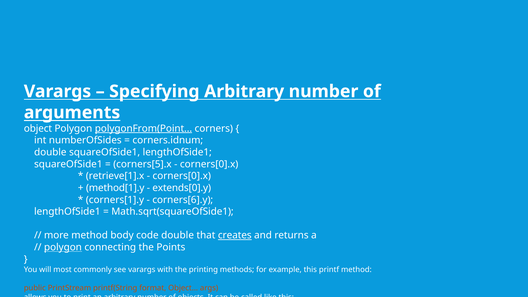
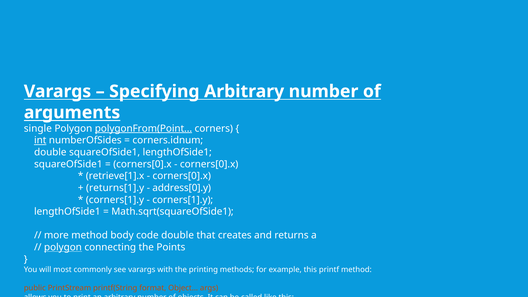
object at (38, 128): object -> single
int underline: none -> present
corners[5].x at (142, 164): corners[5].x -> corners[0].x
method[1].y: method[1].y -> returns[1].y
extends[0].y: extends[0].y -> address[0].y
corners[6].y at (183, 200): corners[6].y -> corners[1].y
creates underline: present -> none
